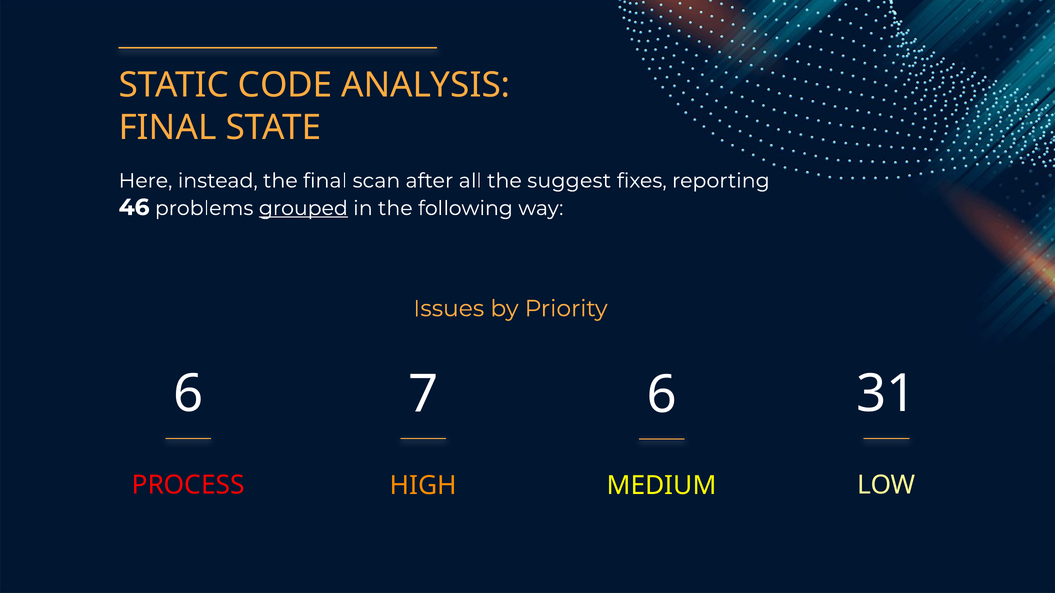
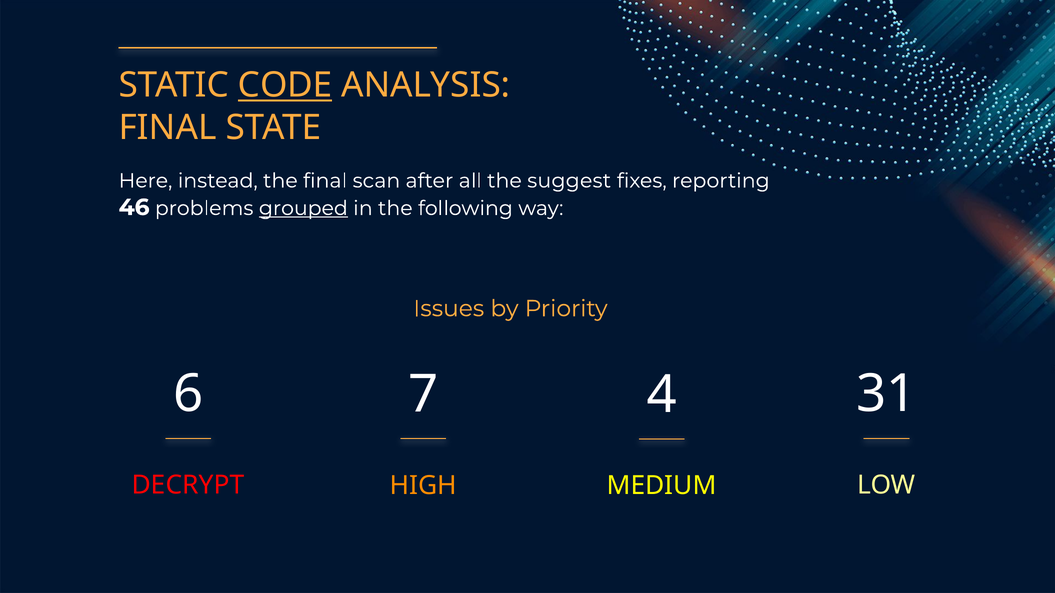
CODE underline: none -> present
7 6: 6 -> 4
PROCESS: PROCESS -> DECRYPT
